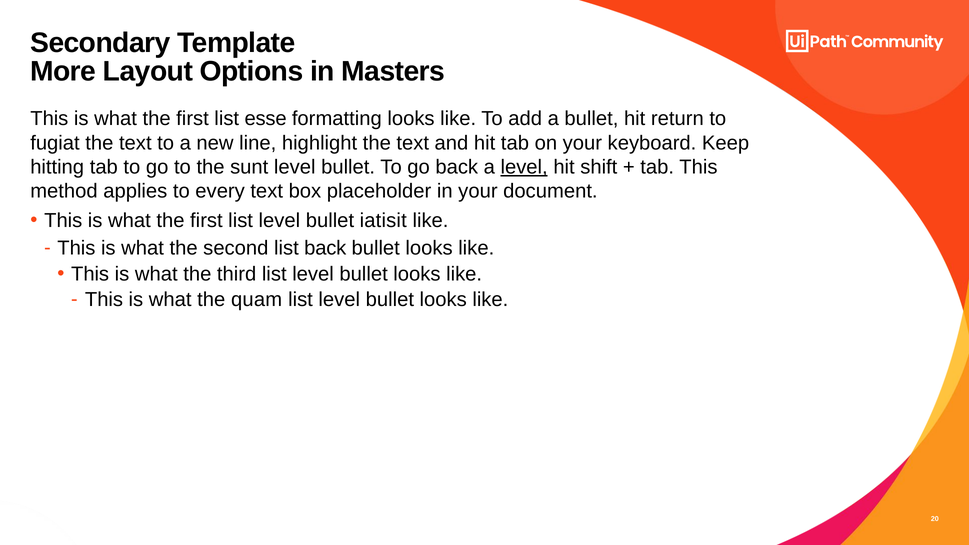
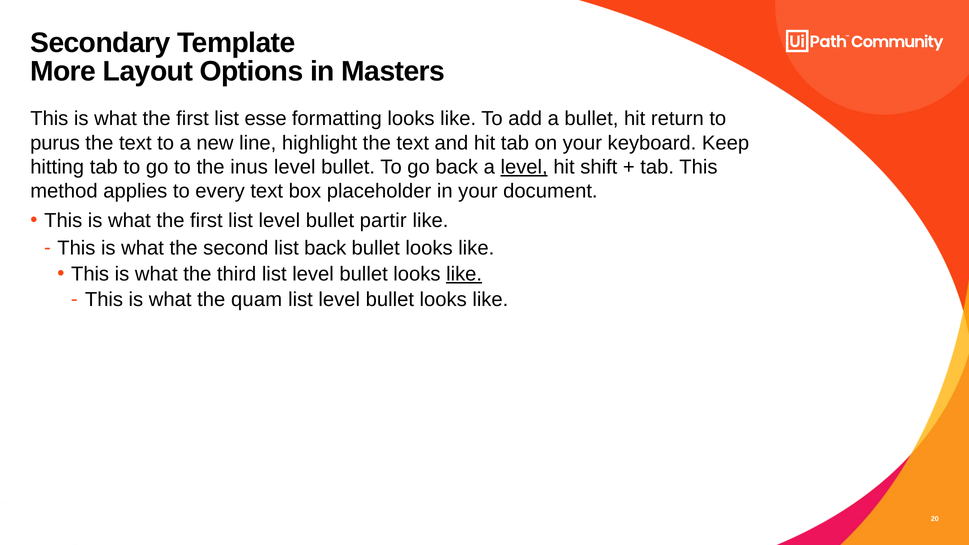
fugiat: fugiat -> purus
sunt: sunt -> inus
iatisit: iatisit -> partir
like at (464, 274) underline: none -> present
